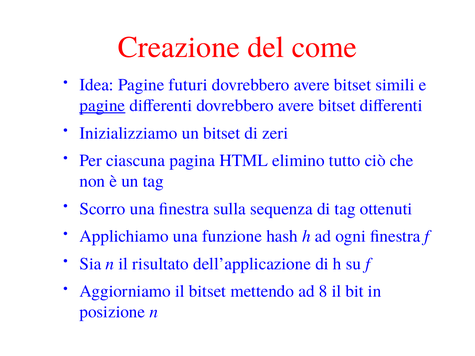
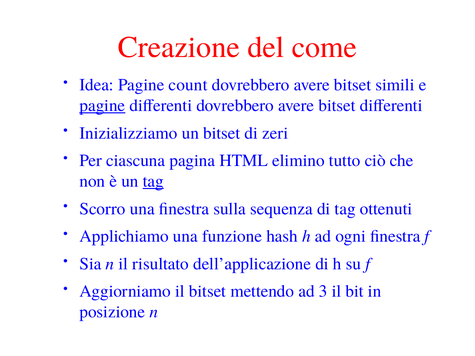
futuri: futuri -> count
tag at (153, 181) underline: none -> present
8: 8 -> 3
